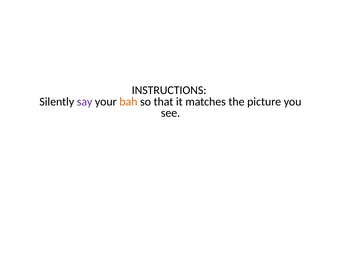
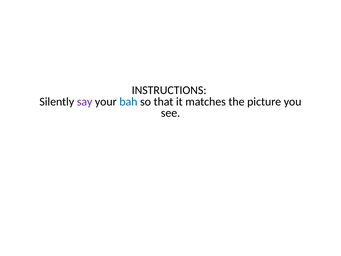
bah colour: orange -> blue
